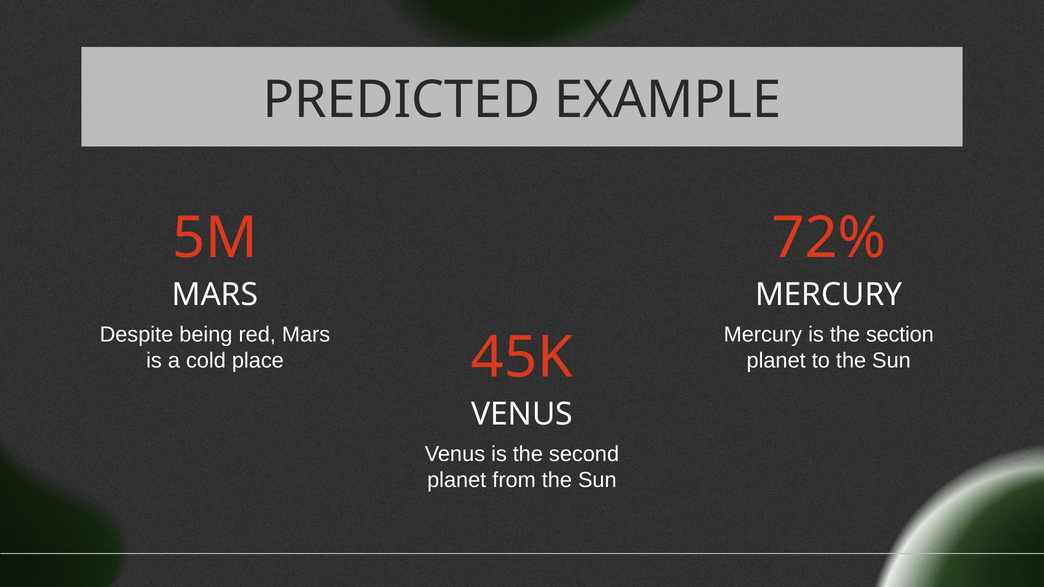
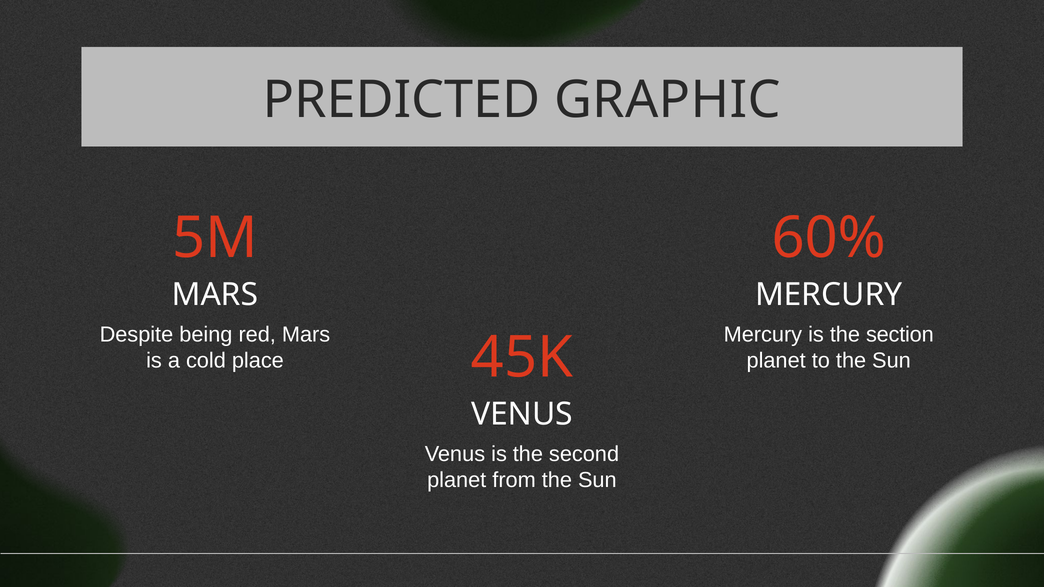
EXAMPLE: EXAMPLE -> GRAPHIC
72%: 72% -> 60%
